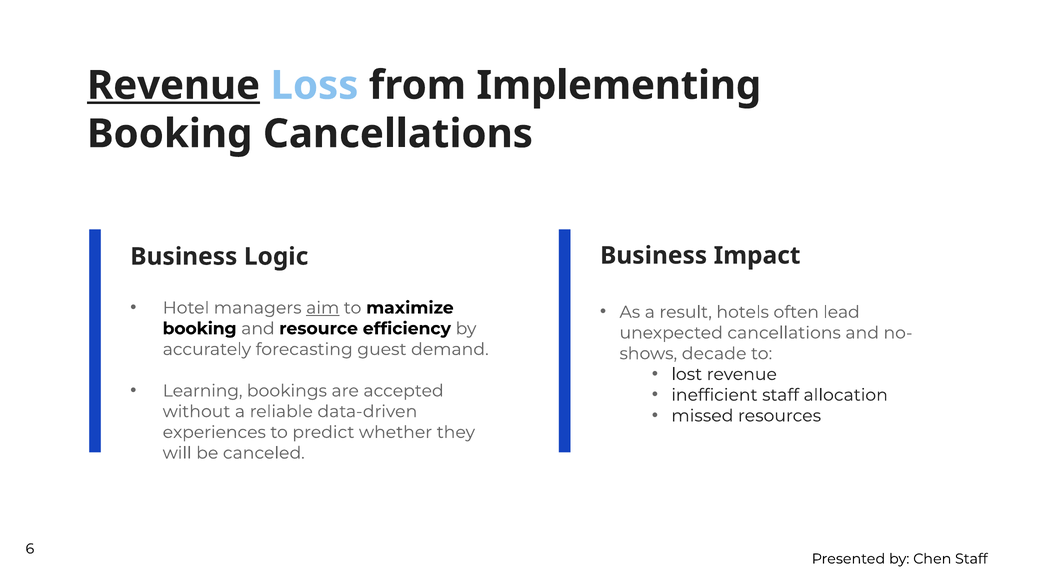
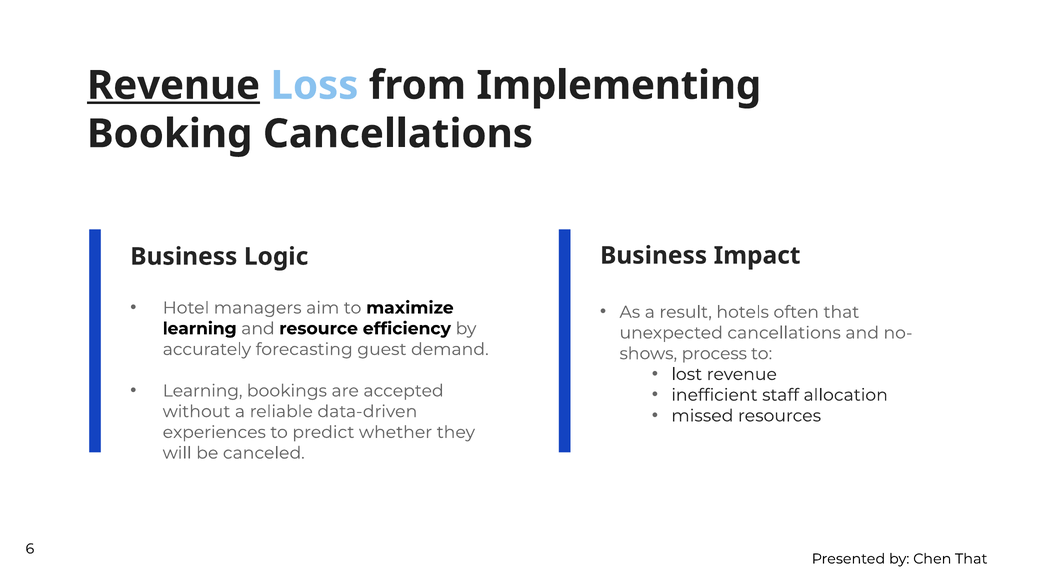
aim underline: present -> none
often lead: lead -> that
booking at (200, 329): booking -> learning
decade: decade -> process
Chen Staff: Staff -> That
